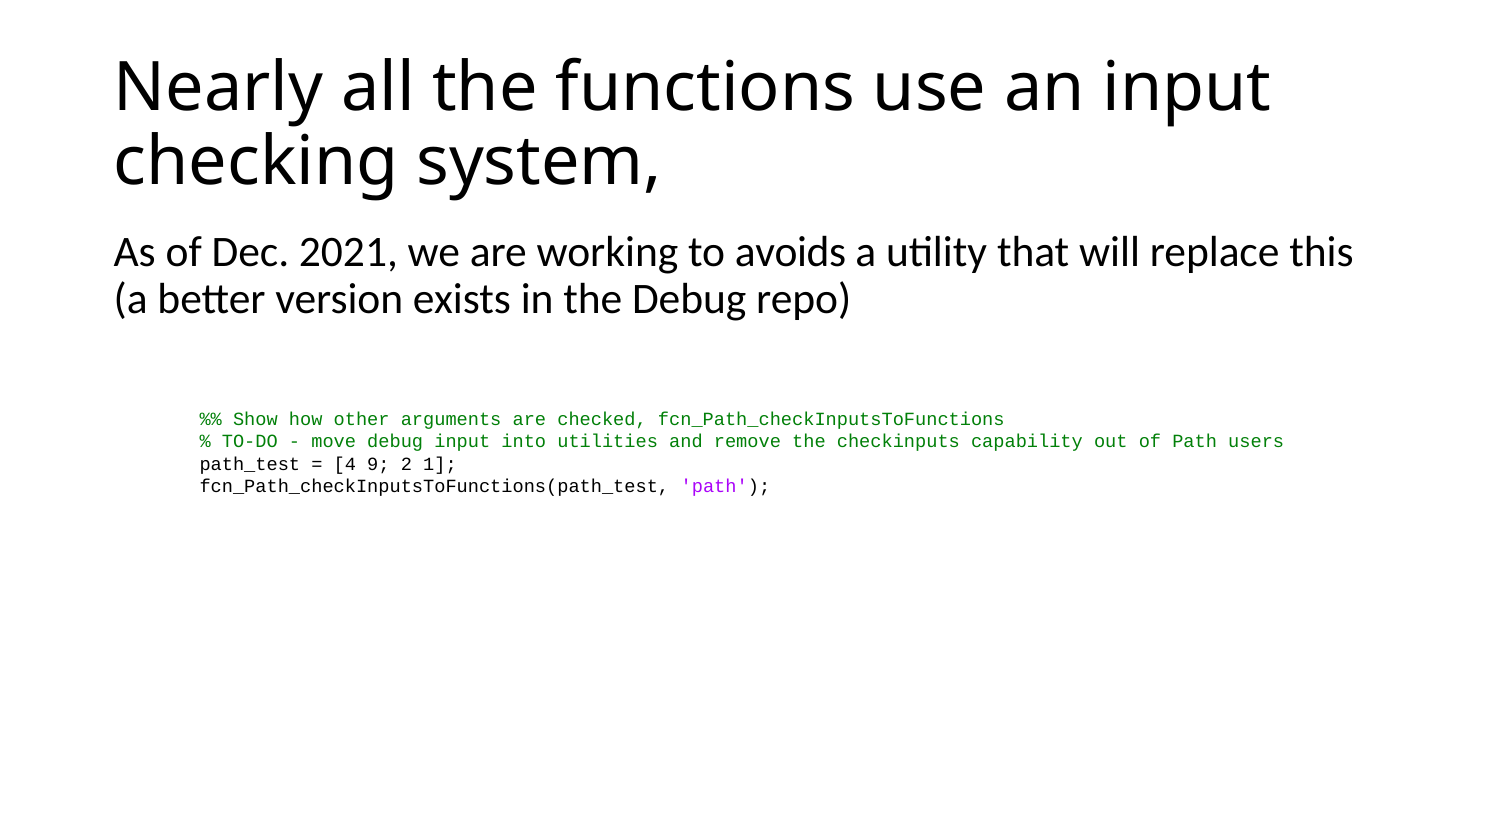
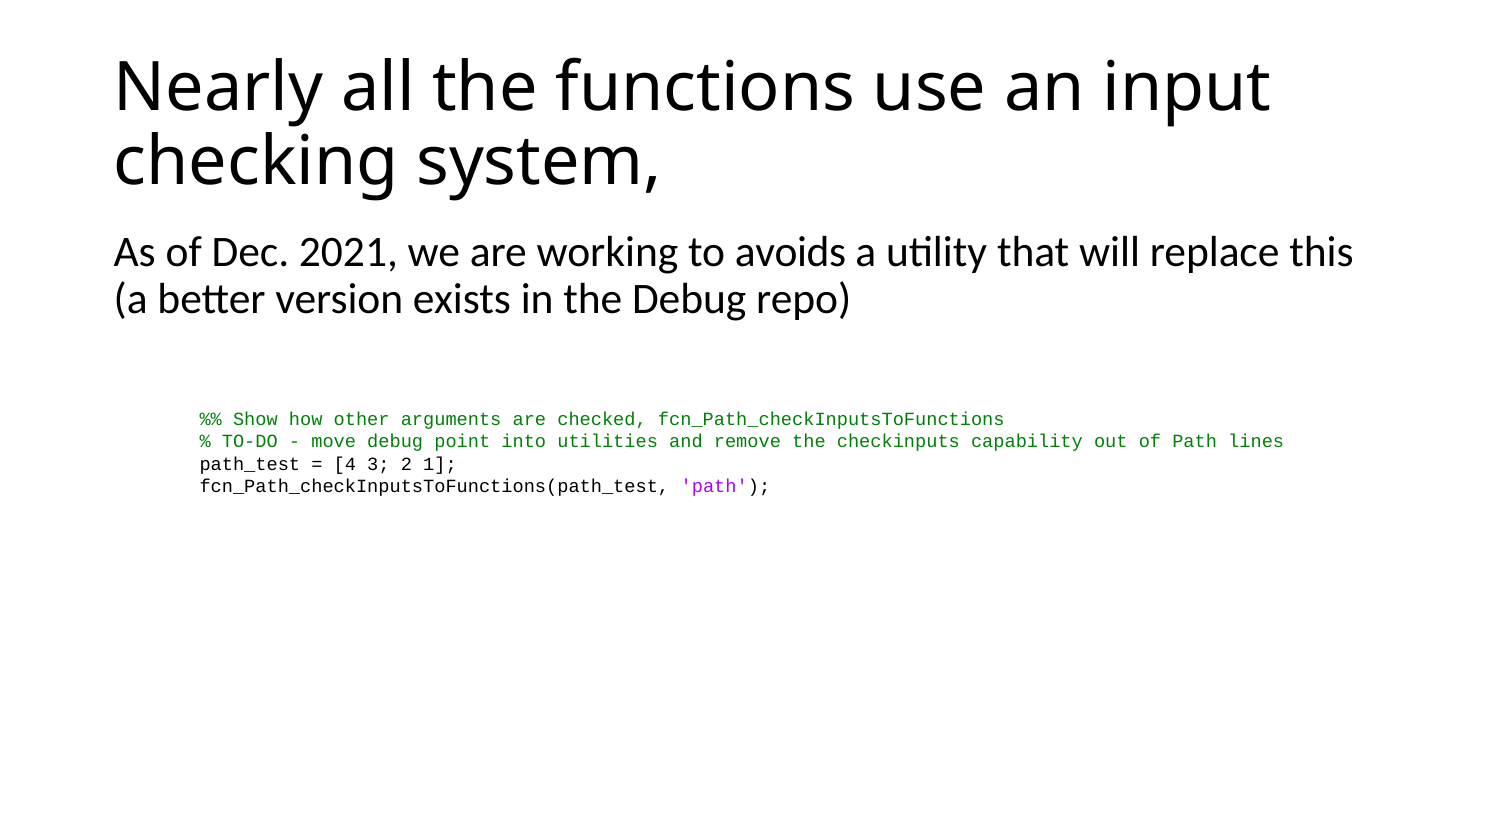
debug input: input -> point
users: users -> lines
9: 9 -> 3
